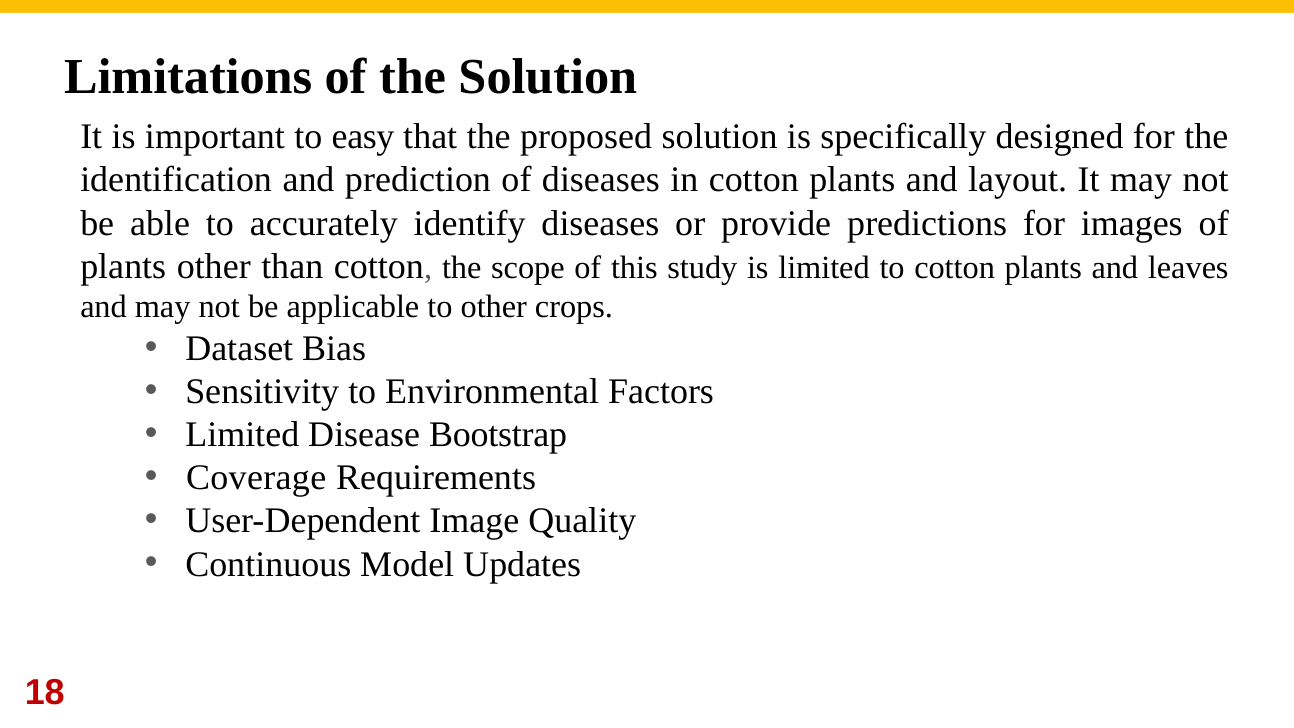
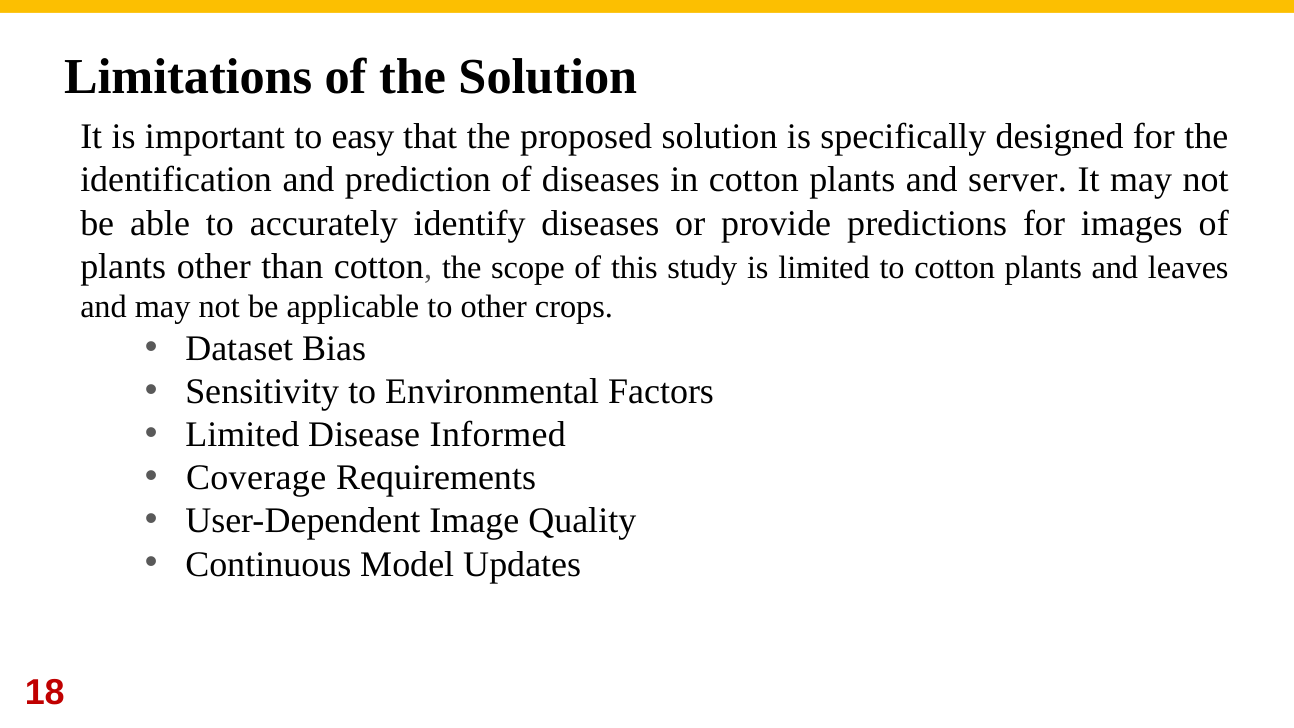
layout: layout -> server
Bootstrap: Bootstrap -> Informed
